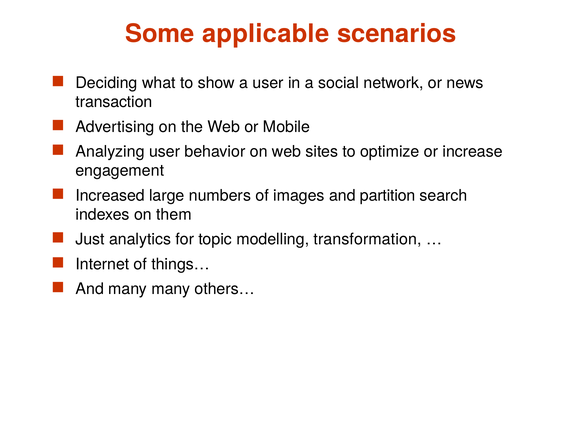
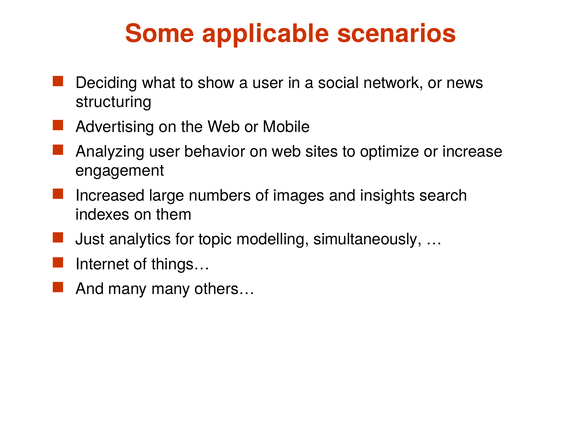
transaction: transaction -> structuring
partition: partition -> insights
transformation: transformation -> simultaneously
